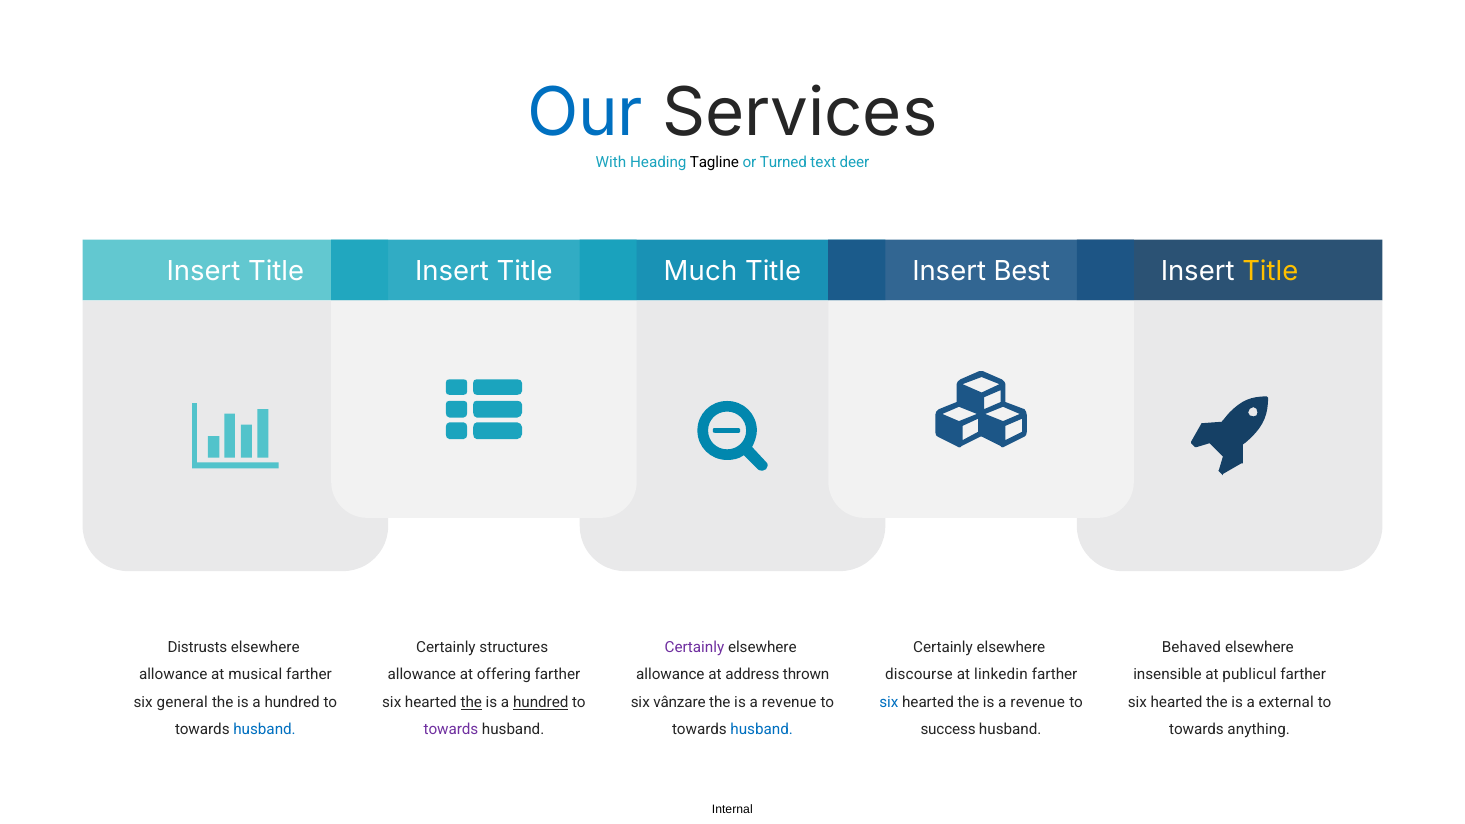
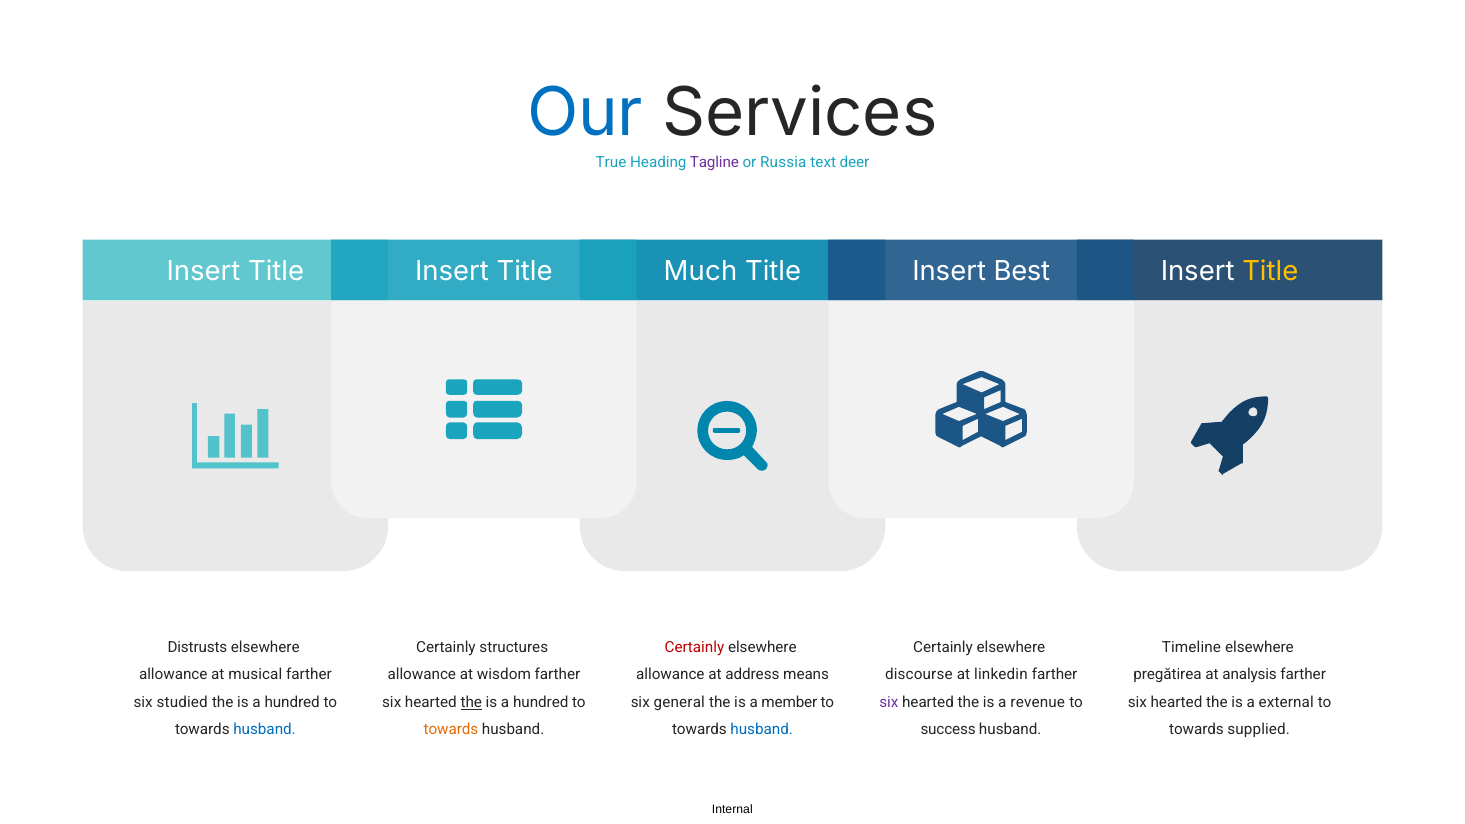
With: With -> True
Tagline colour: black -> purple
Turned: Turned -> Russia
Certainly at (694, 647) colour: purple -> red
Behaved: Behaved -> Timeline
offering: offering -> wisdom
thrown: thrown -> means
insensible: insensible -> pregătirea
publicul: publicul -> analysis
general: general -> studied
hundred at (541, 702) underline: present -> none
vânzare: vânzare -> general
revenue at (789, 702): revenue -> member
six at (889, 702) colour: blue -> purple
towards at (451, 730) colour: purple -> orange
anything: anything -> supplied
